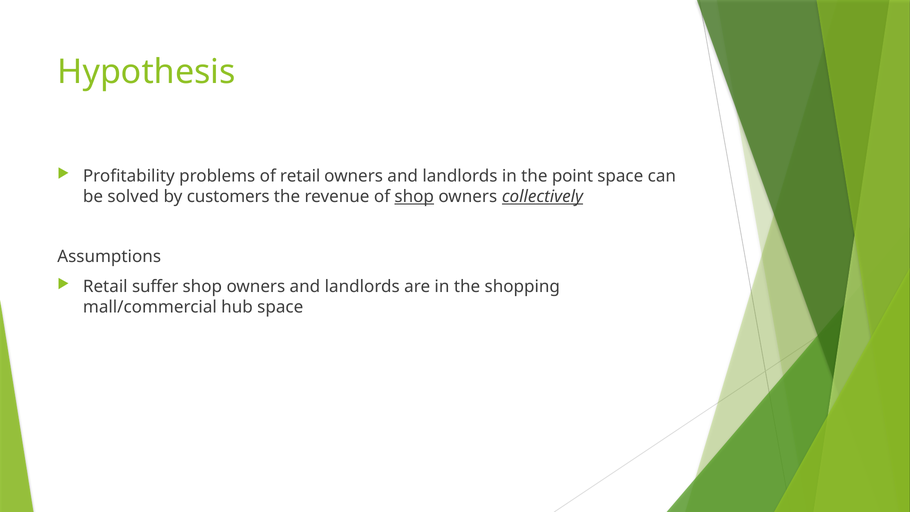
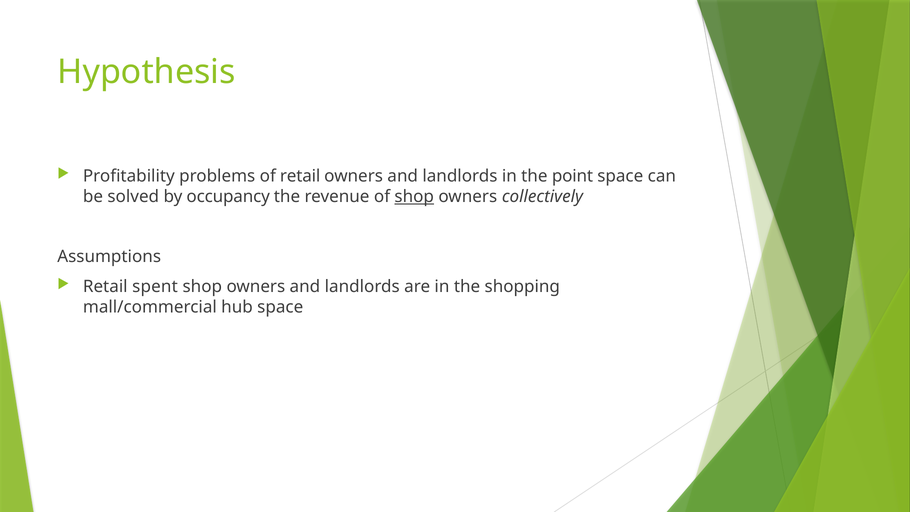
customers: customers -> occupancy
collectively underline: present -> none
suffer: suffer -> spent
